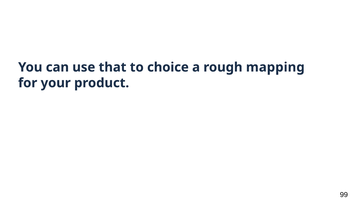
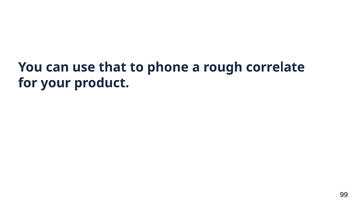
choice: choice -> phone
mapping: mapping -> correlate
